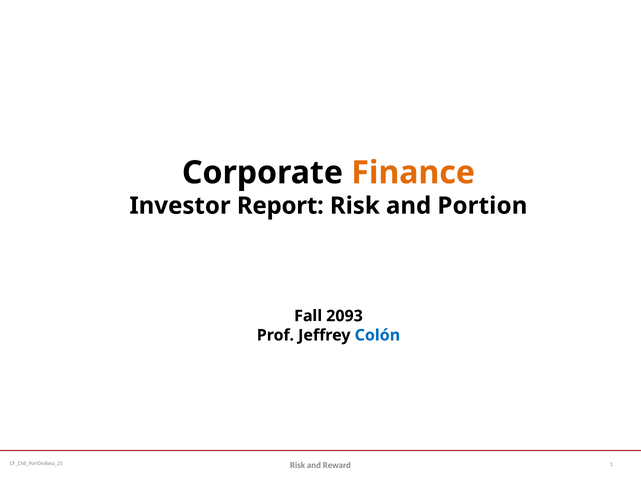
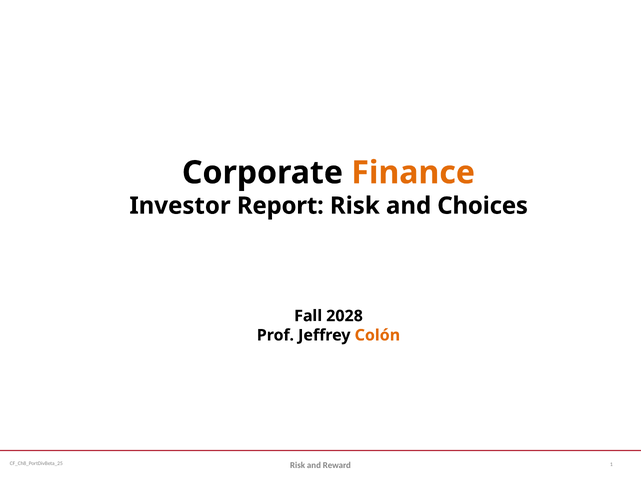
Portion: Portion -> Choices
2093: 2093 -> 2028
Colón colour: blue -> orange
